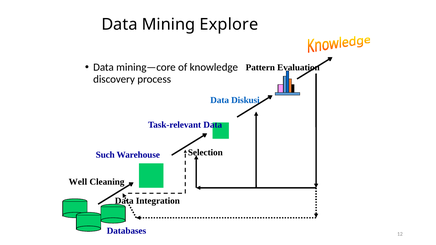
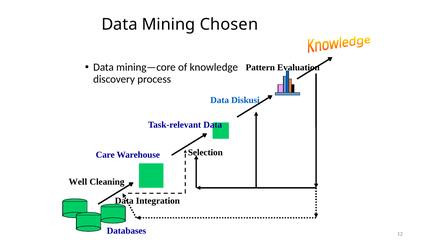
Explore: Explore -> Chosen
Such: Such -> Care
